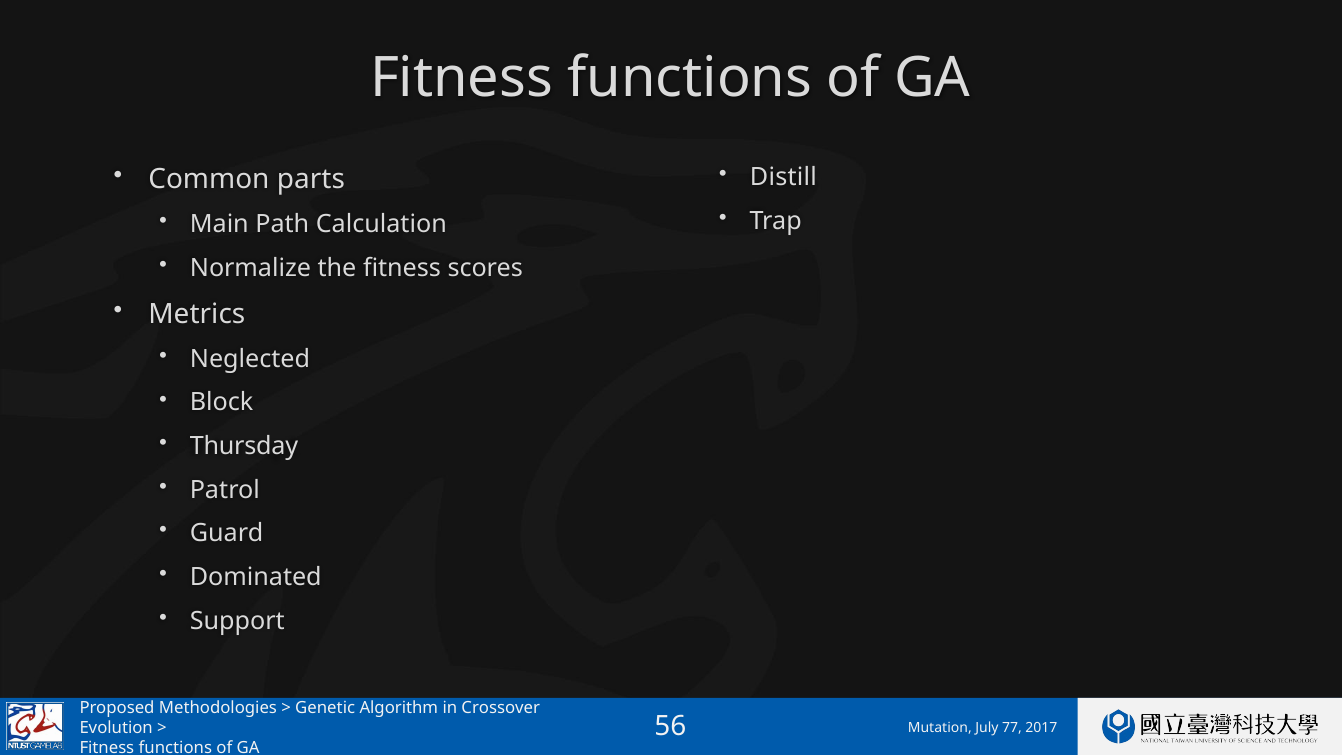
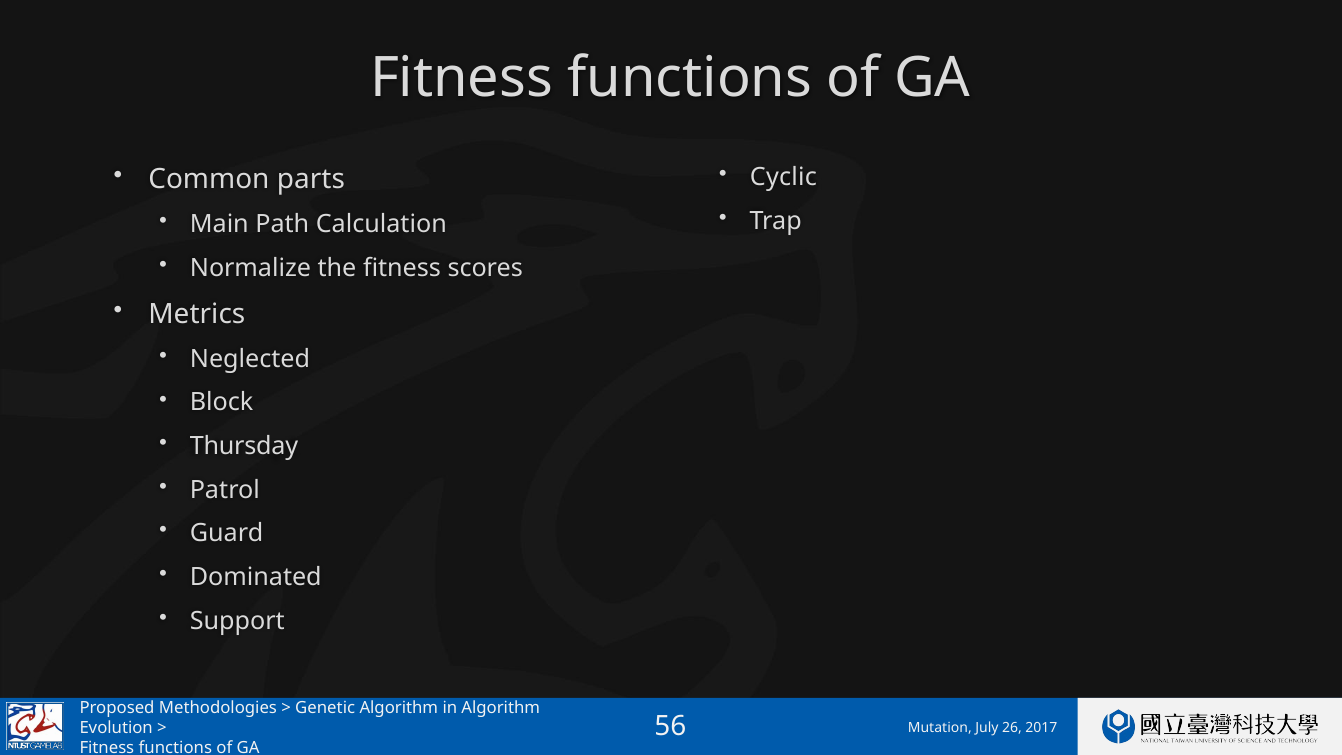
Distill: Distill -> Cyclic
in Crossover: Crossover -> Algorithm
77: 77 -> 26
